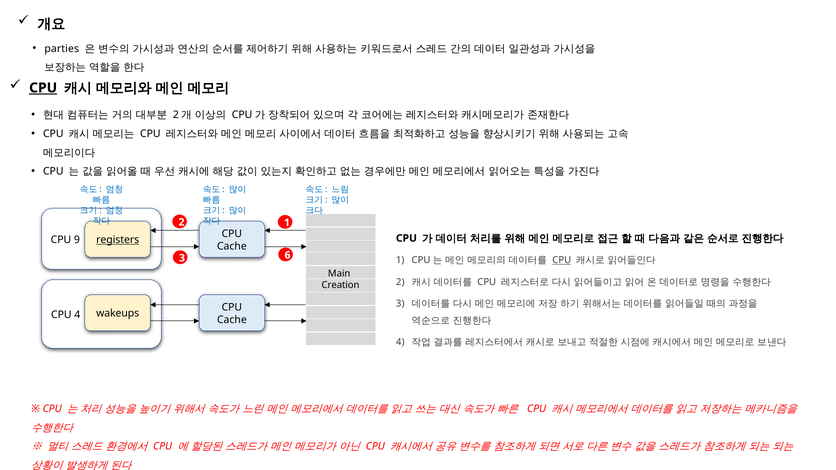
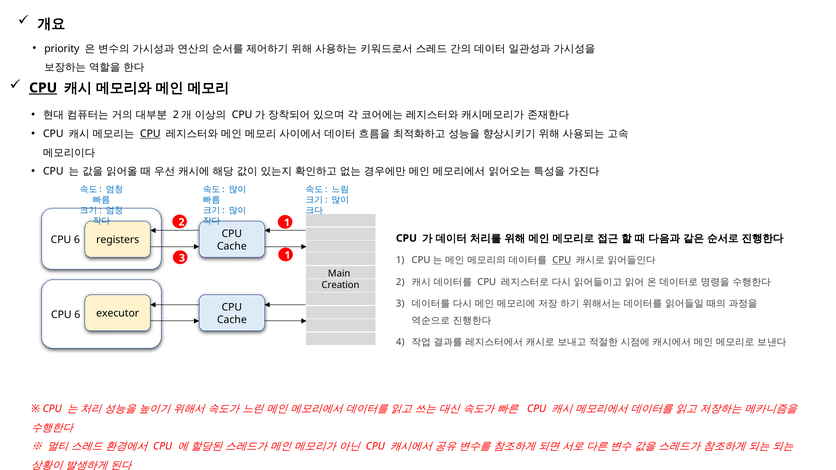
parties: parties -> priority
CPU at (150, 134) underline: none -> present
9 at (77, 240): 9 -> 6
registers underline: present -> none
3 6: 6 -> 1
wakeups: wakeups -> executor
4 at (77, 315): 4 -> 6
